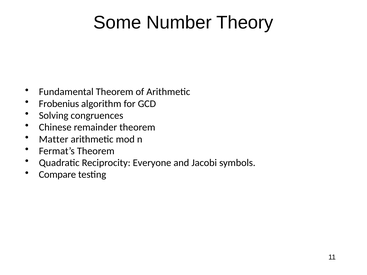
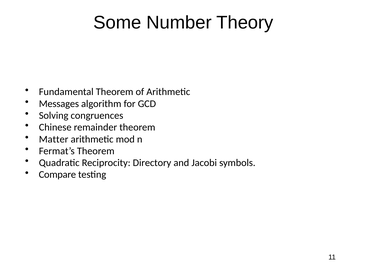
Frobenius: Frobenius -> Messages
Everyone: Everyone -> Directory
